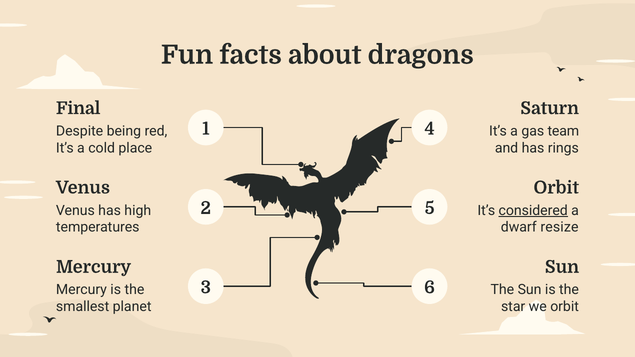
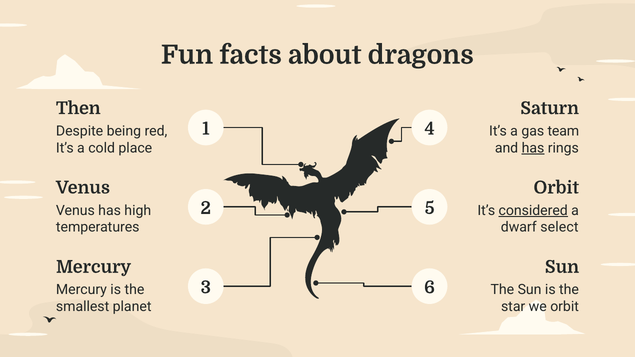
Final: Final -> Then
has at (533, 148) underline: none -> present
resize: resize -> select
